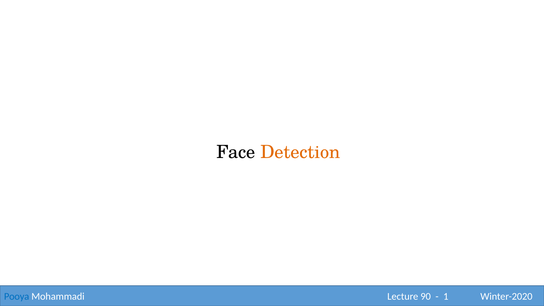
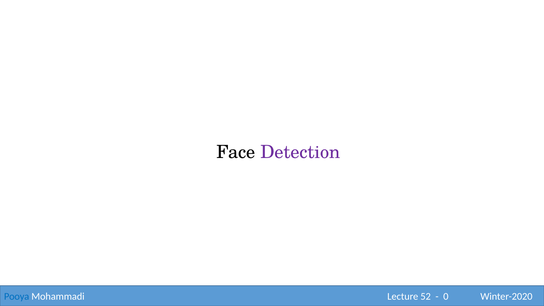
Detection colour: orange -> purple
90: 90 -> 52
1: 1 -> 0
